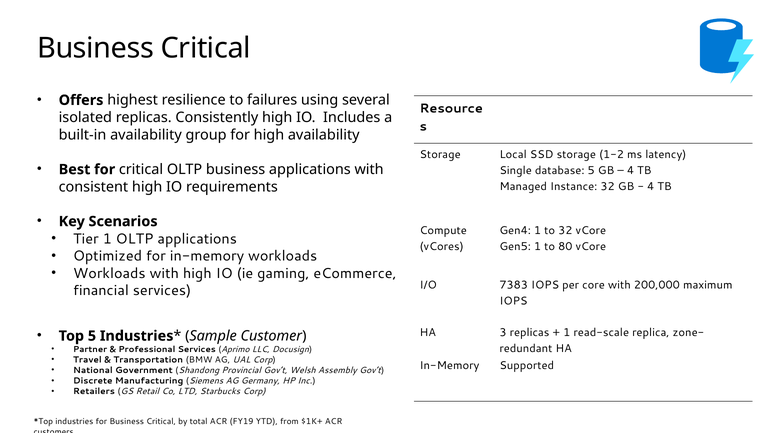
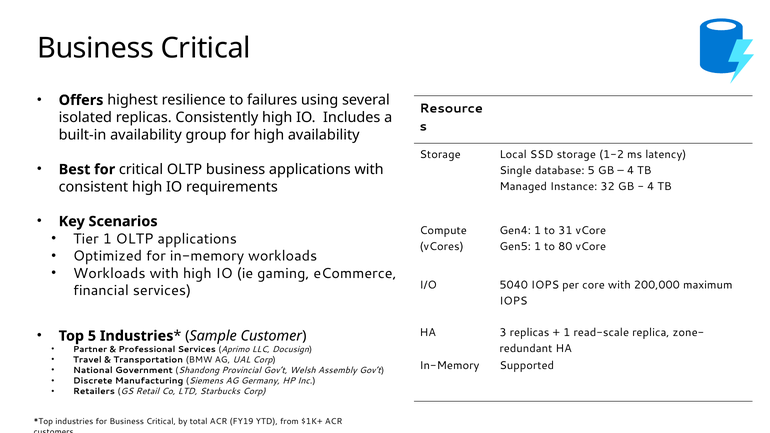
to 32: 32 -> 31
7383: 7383 -> 5040
